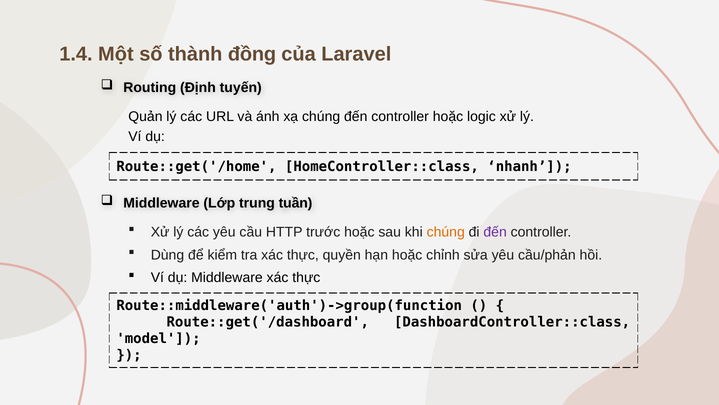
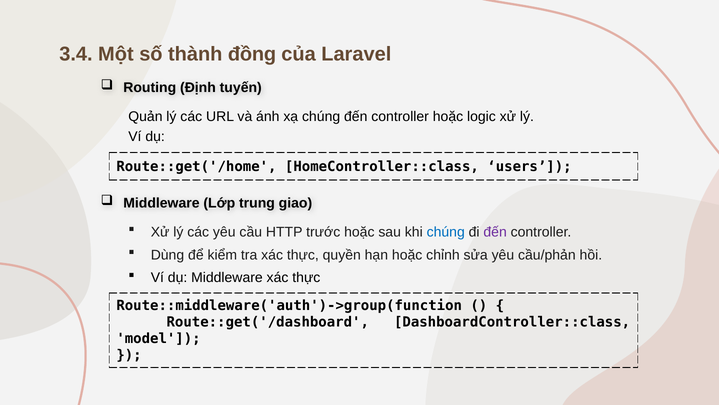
1.4: 1.4 -> 3.4
nhanh: nhanh -> users
tuần: tuần -> giao
chúng at (446, 232) colour: orange -> blue
